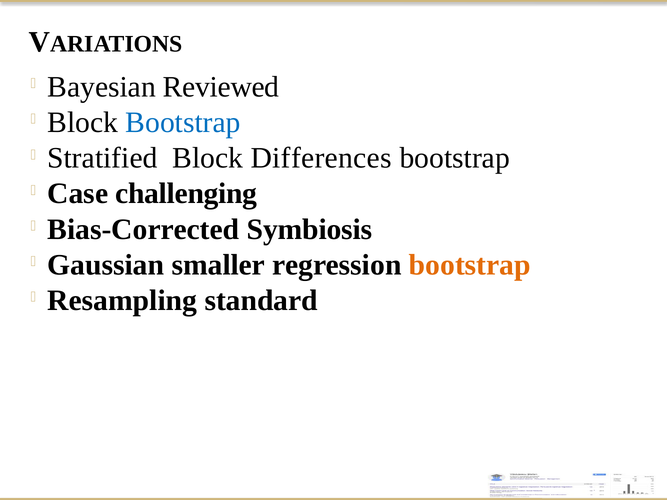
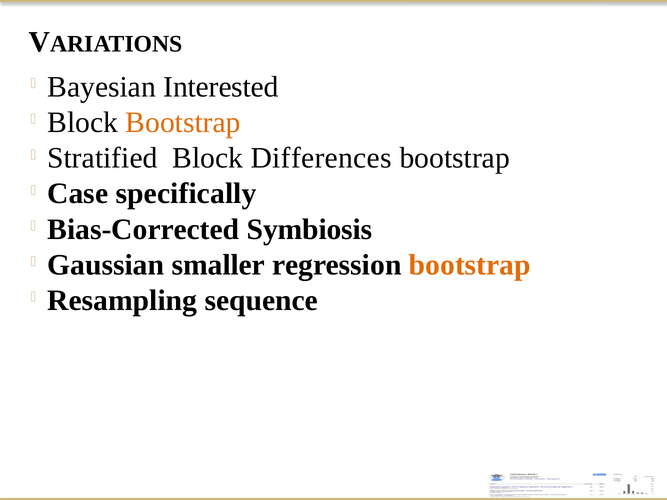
Reviewed: Reviewed -> Interested
Bootstrap at (183, 123) colour: blue -> orange
challenging: challenging -> specifically
standard: standard -> sequence
